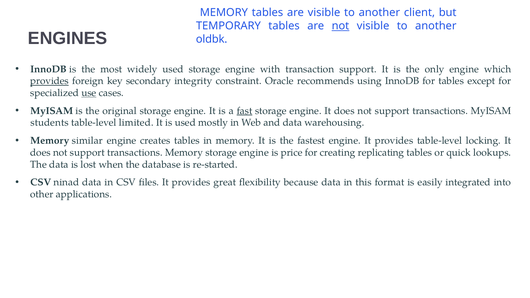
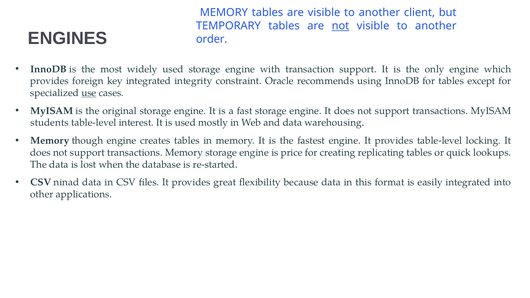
oldbk: oldbk -> order
provides at (50, 81) underline: present -> none
key secondary: secondary -> integrated
fast underline: present -> none
limited: limited -> interest
similar: similar -> though
